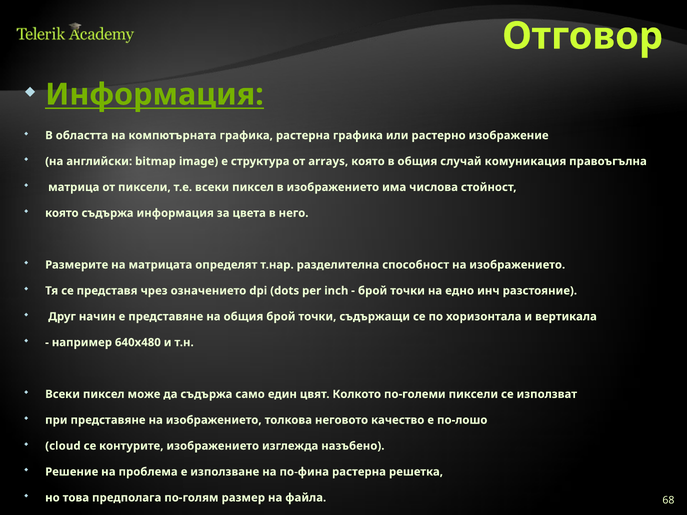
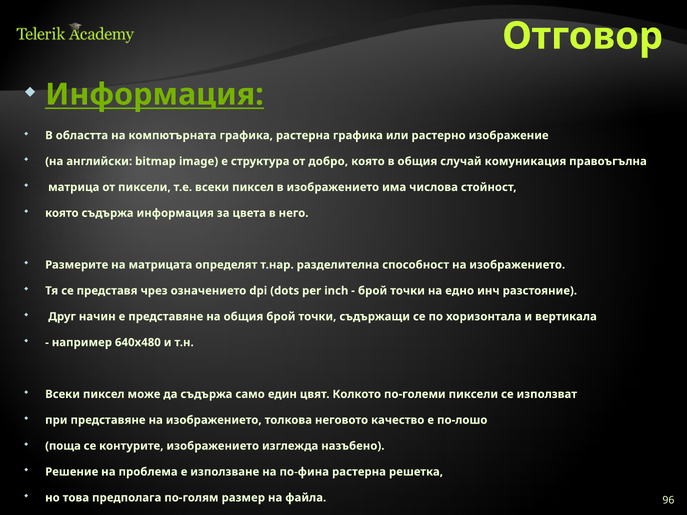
arrays: arrays -> добро
cloud: cloud -> поща
68: 68 -> 96
